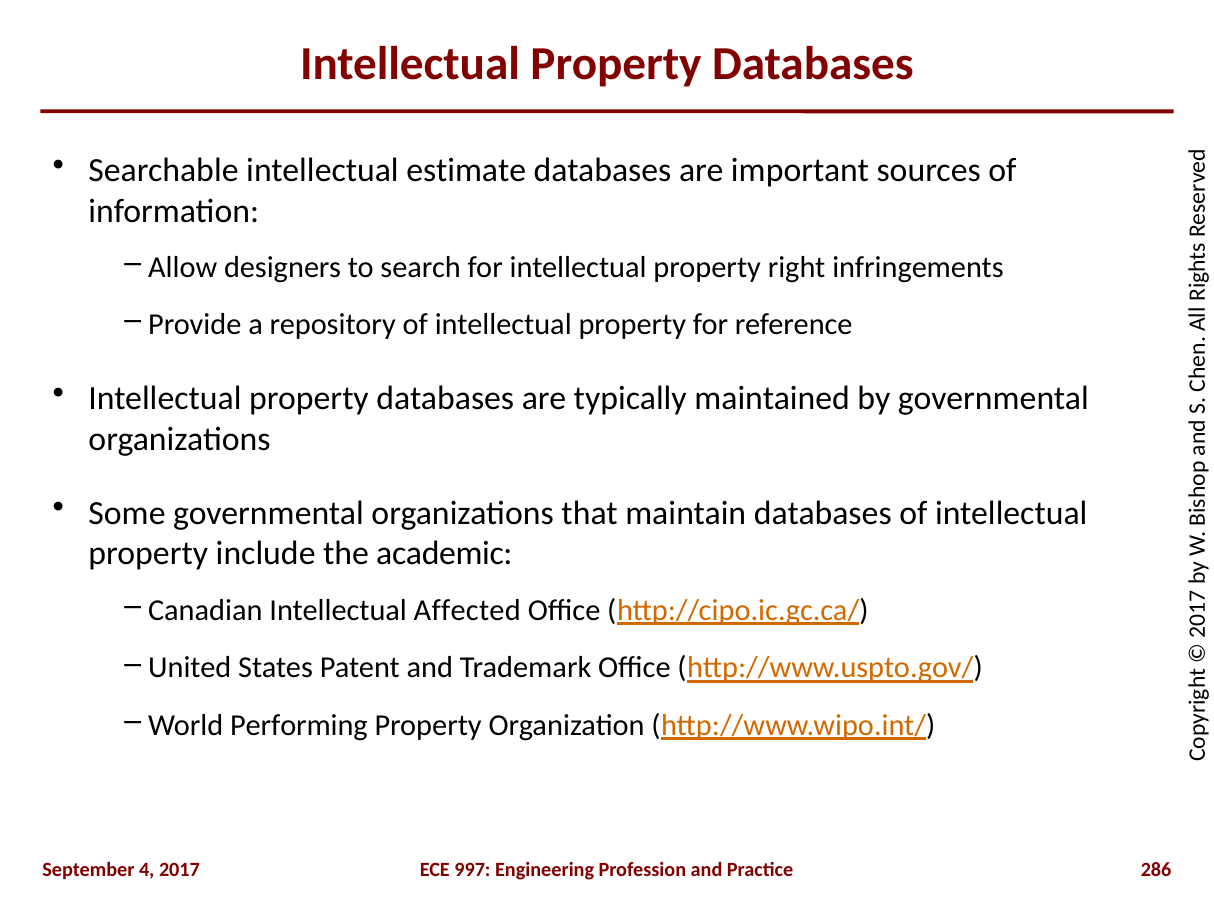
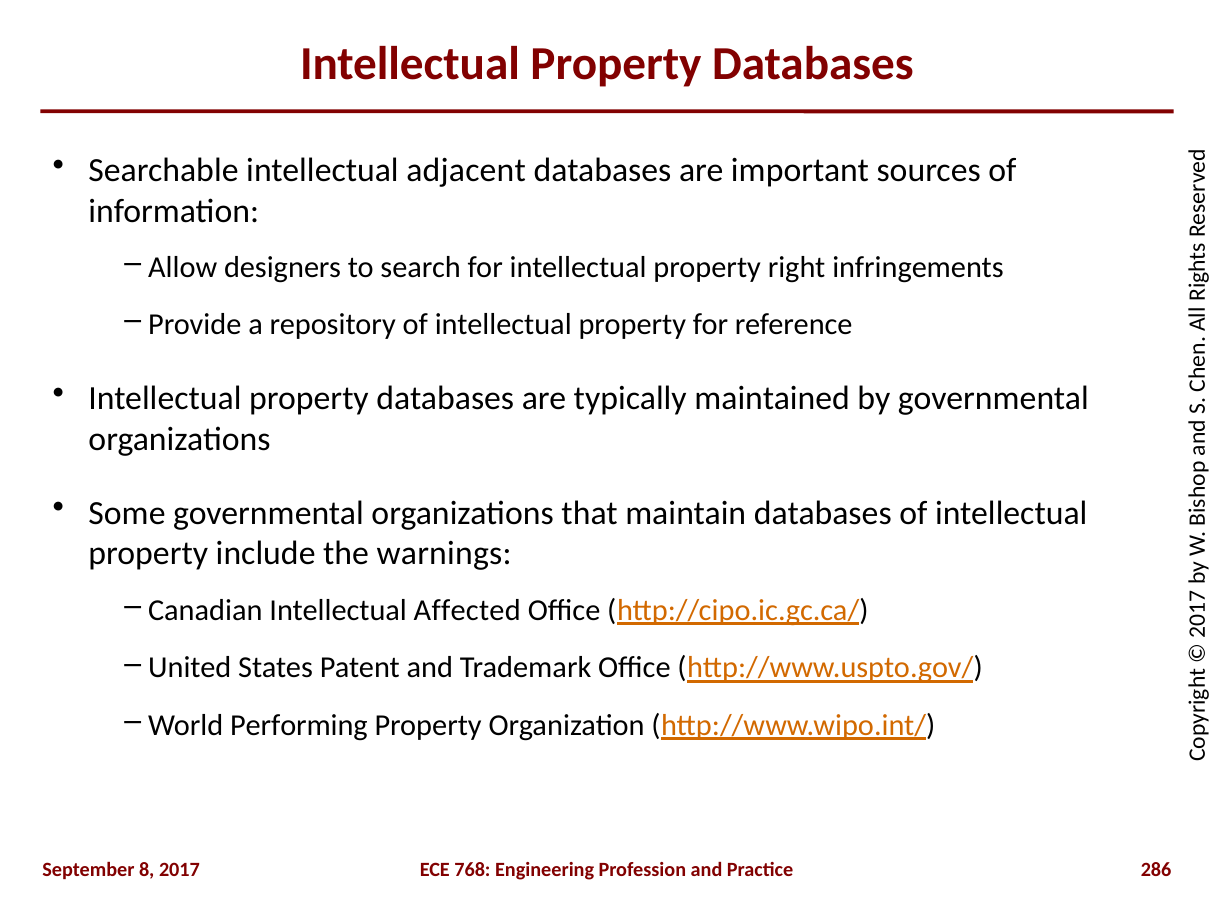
estimate: estimate -> adjacent
academic: academic -> warnings
4: 4 -> 8
997: 997 -> 768
